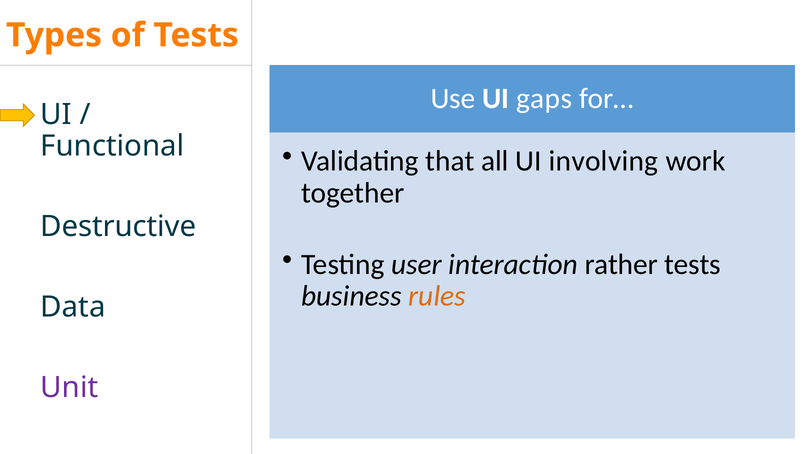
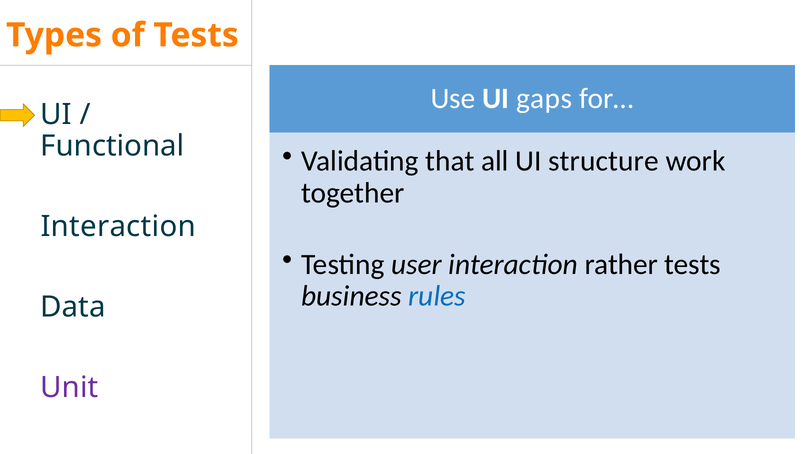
involving: involving -> structure
Destructive at (118, 227): Destructive -> Interaction
rules colour: orange -> blue
